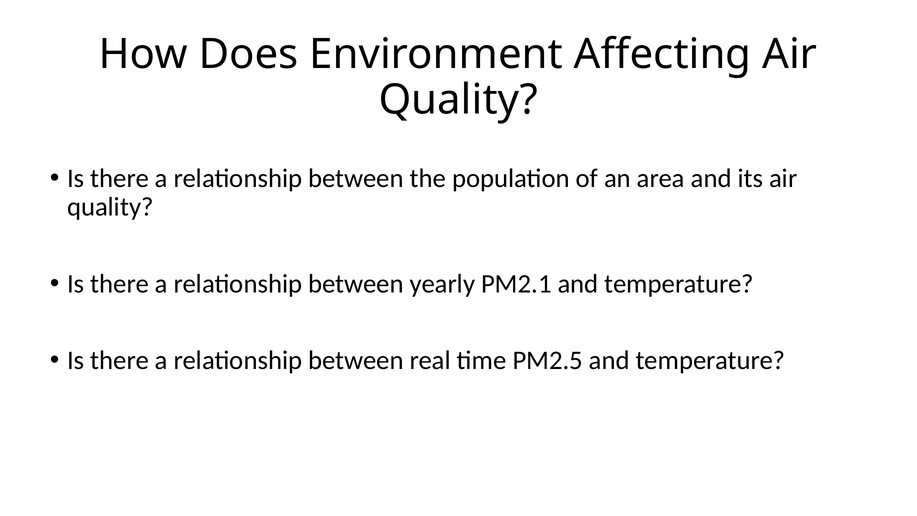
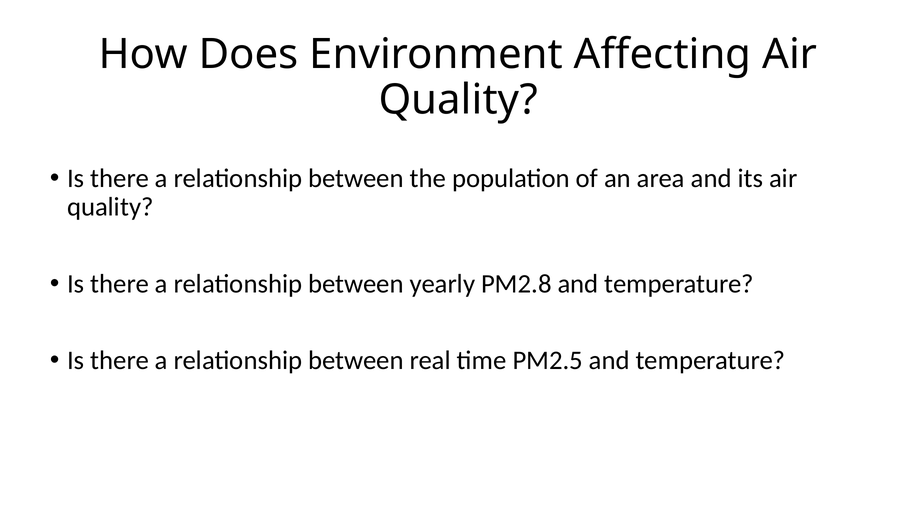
PM2.1: PM2.1 -> PM2.8
